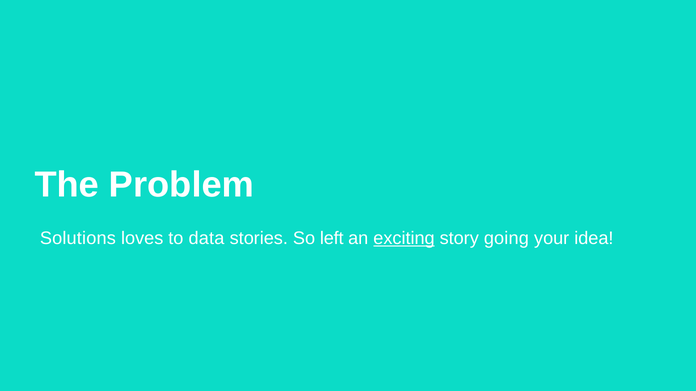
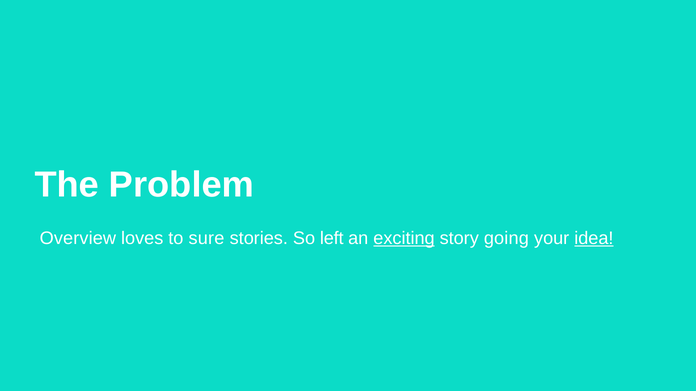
Solutions: Solutions -> Overview
data: data -> sure
idea underline: none -> present
